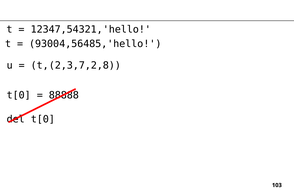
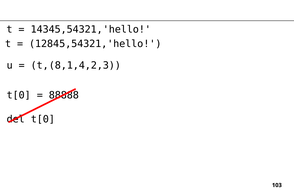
12347,54321,'hello: 12347,54321,'hello -> 14345,54321,'hello
93004,56485,'hello: 93004,56485,'hello -> 12845,54321,'hello
t,(2,3,7,2,8: t,(2,3,7,2,8 -> t,(8,1,4,2,3
